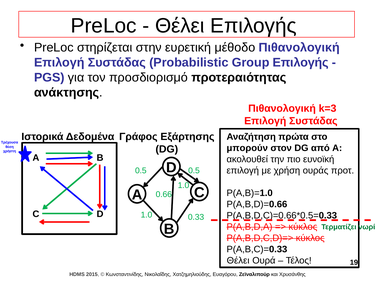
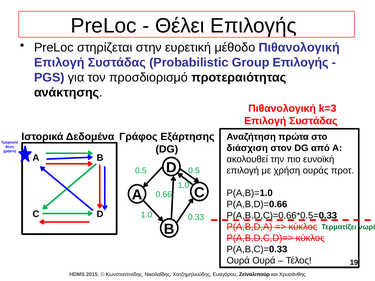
μπορούν: μπορούν -> διάσχιση
Θέλει at (238, 261): Θέλει -> Ουρά
